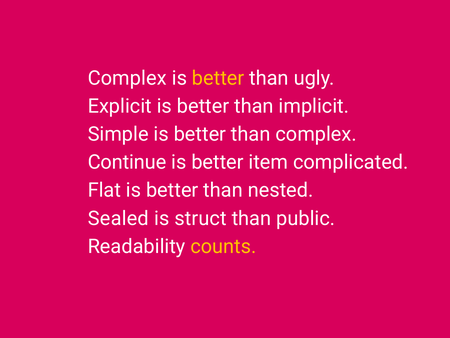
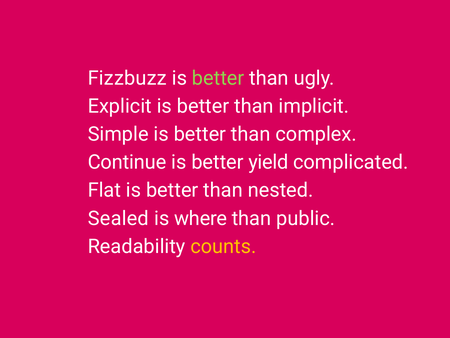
Complex at (127, 78): Complex -> Fizzbuzz
better at (218, 78) colour: yellow -> light green
item: item -> yield
struct: struct -> where
